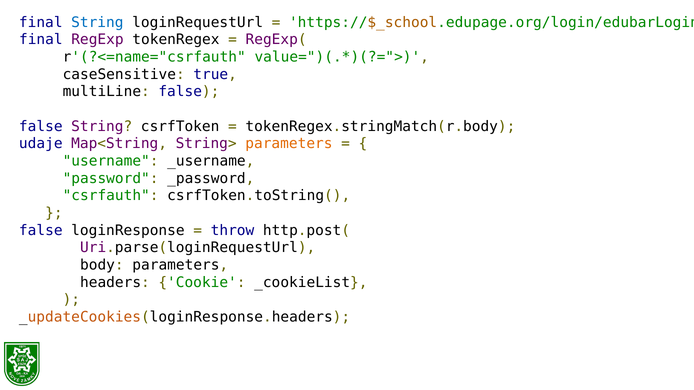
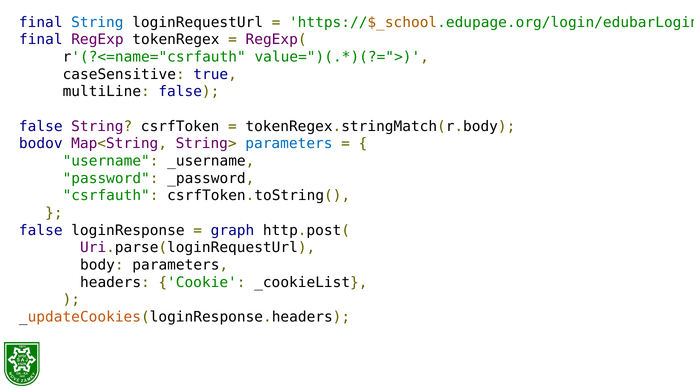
udaje: udaje -> bodov
parameters at (289, 144) colour: orange -> blue
throw: throw -> graph
